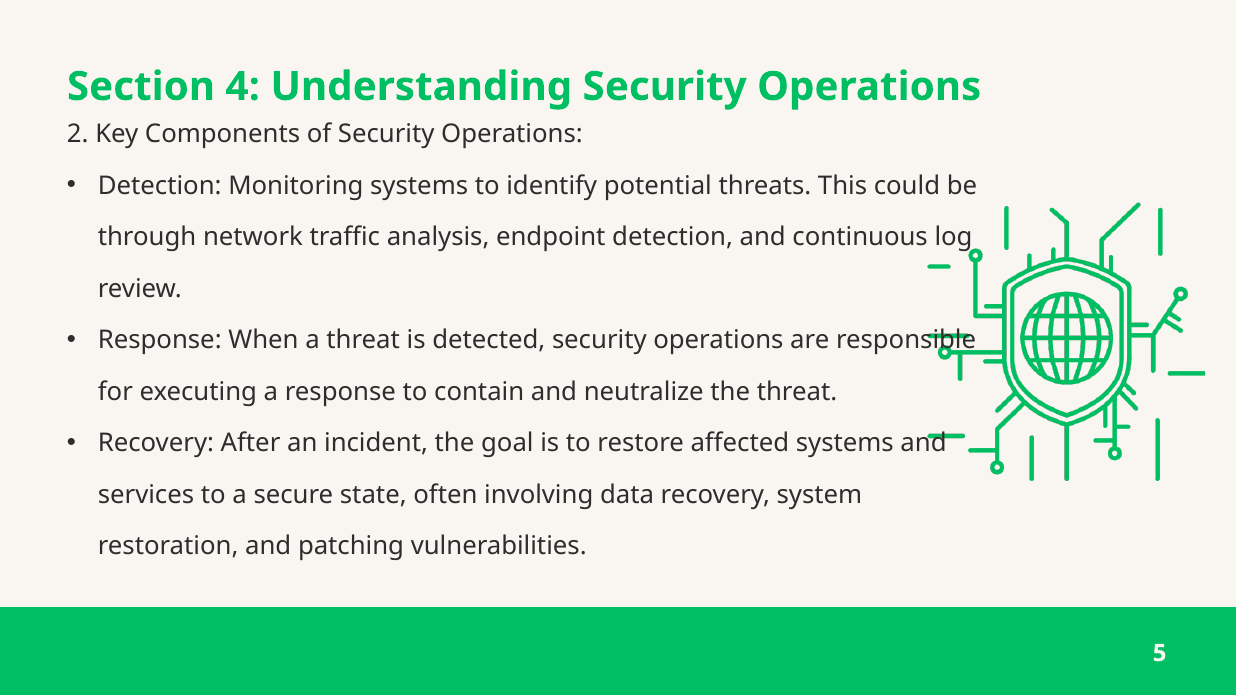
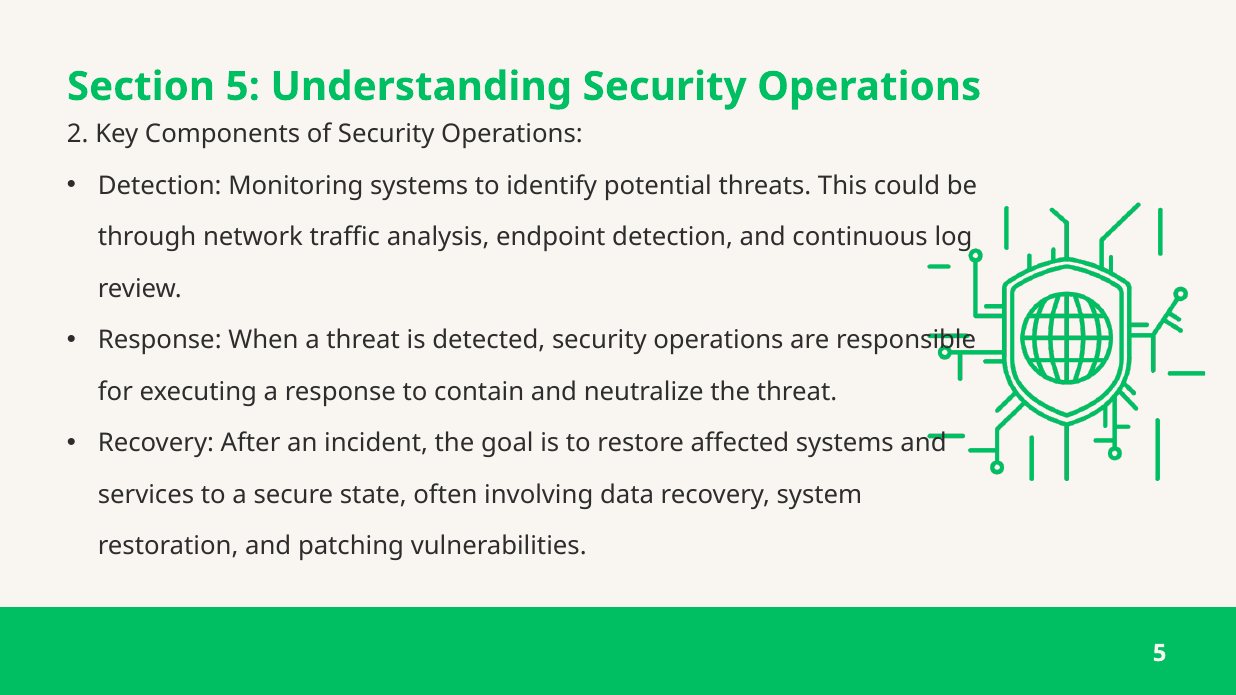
Section 4: 4 -> 5
